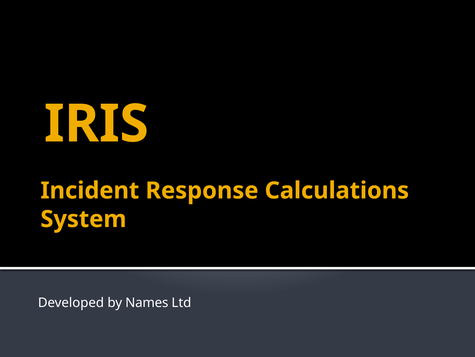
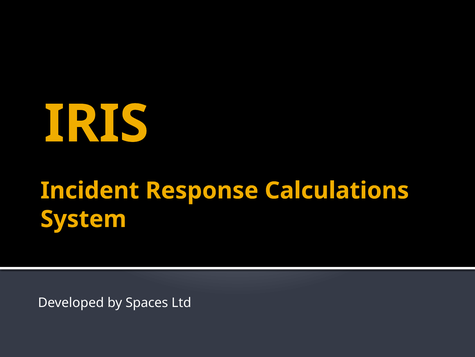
Names: Names -> Spaces
